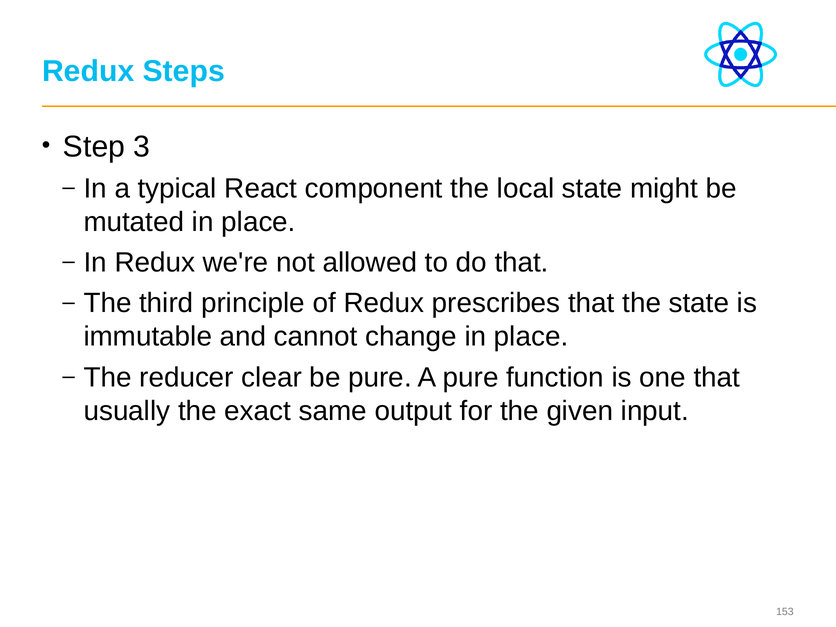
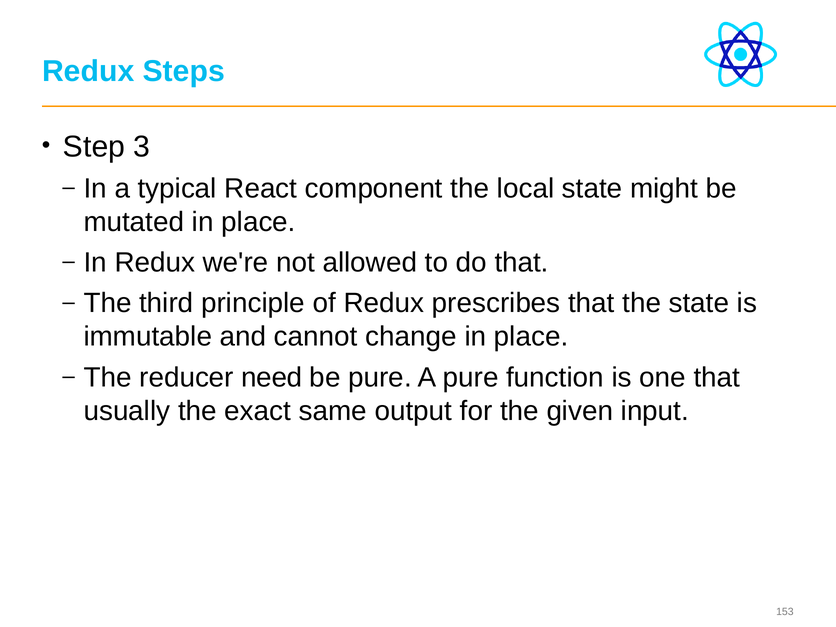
clear: clear -> need
